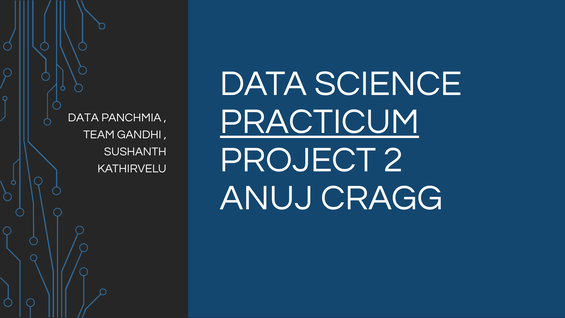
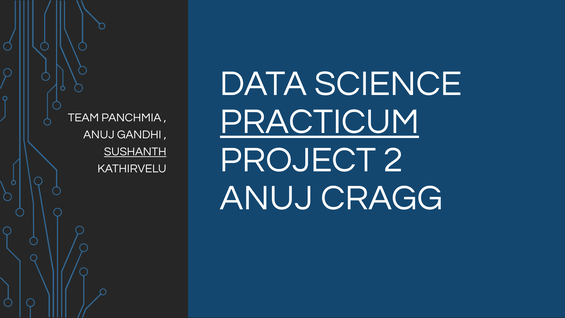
DATA at (83, 118): DATA -> TEAM
TEAM at (99, 135): TEAM -> ANUJ
SUSHANTH underline: none -> present
